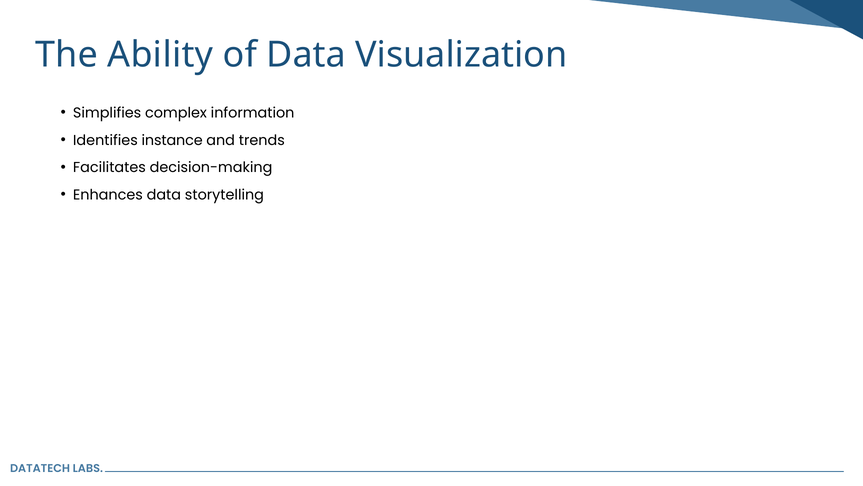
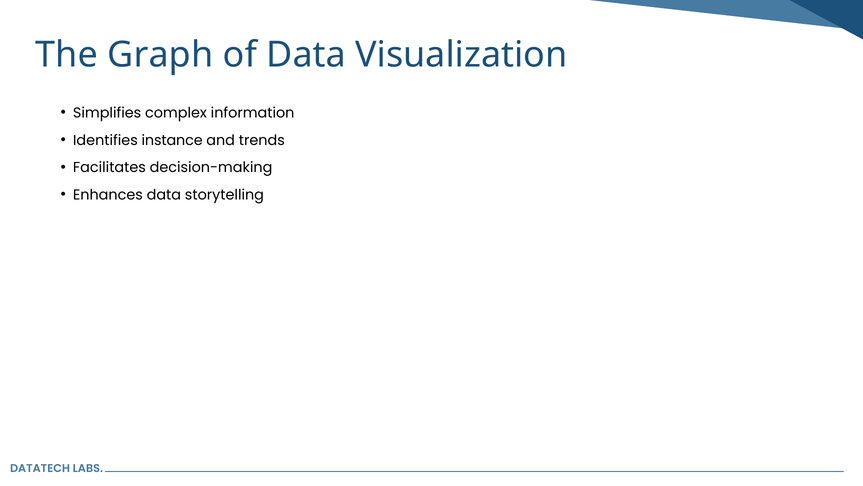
Ability: Ability -> Graph
